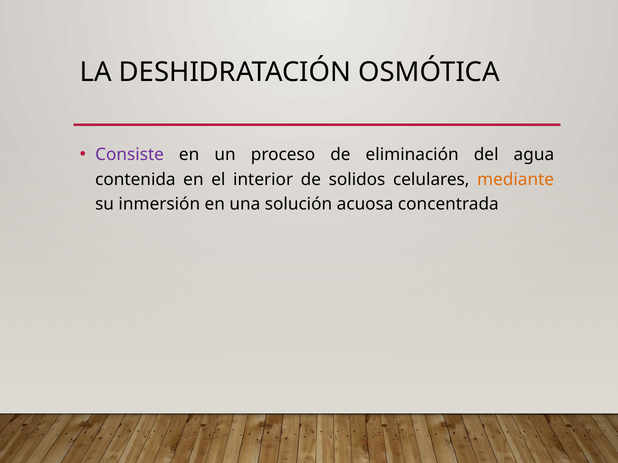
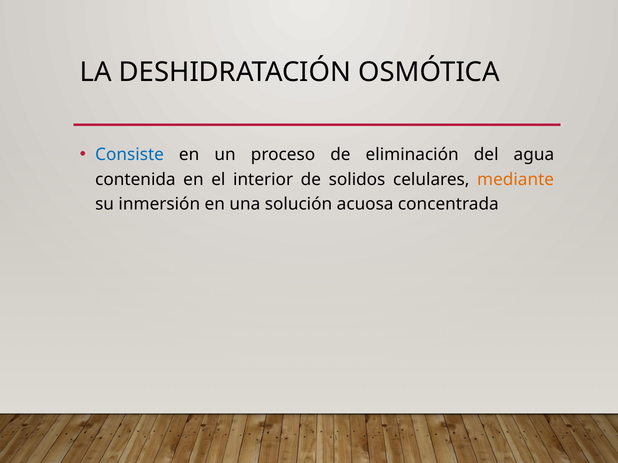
Consiste colour: purple -> blue
